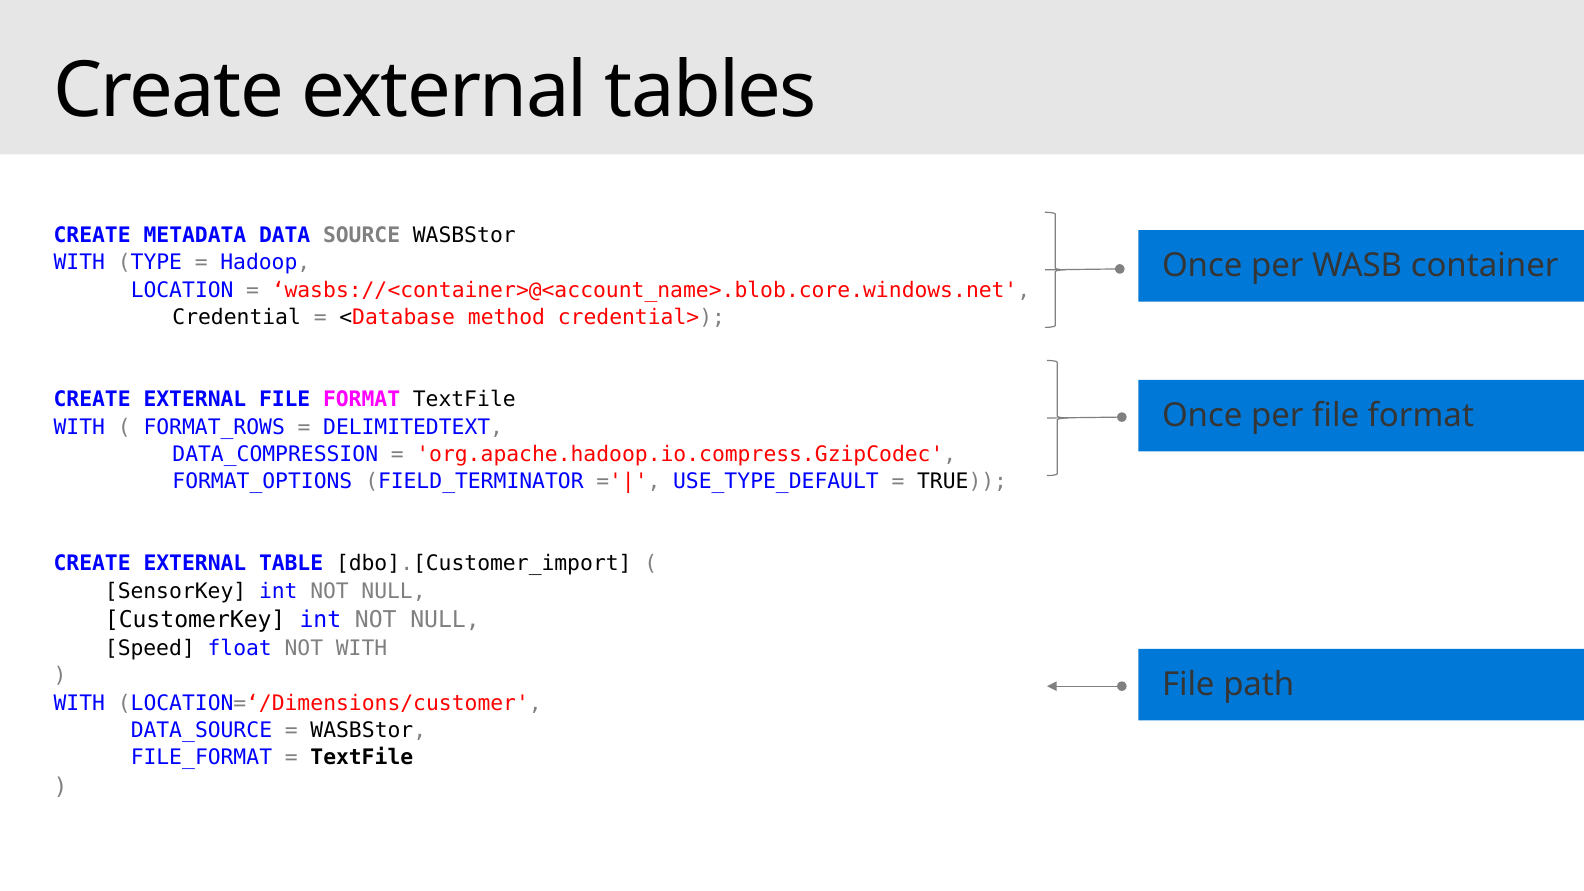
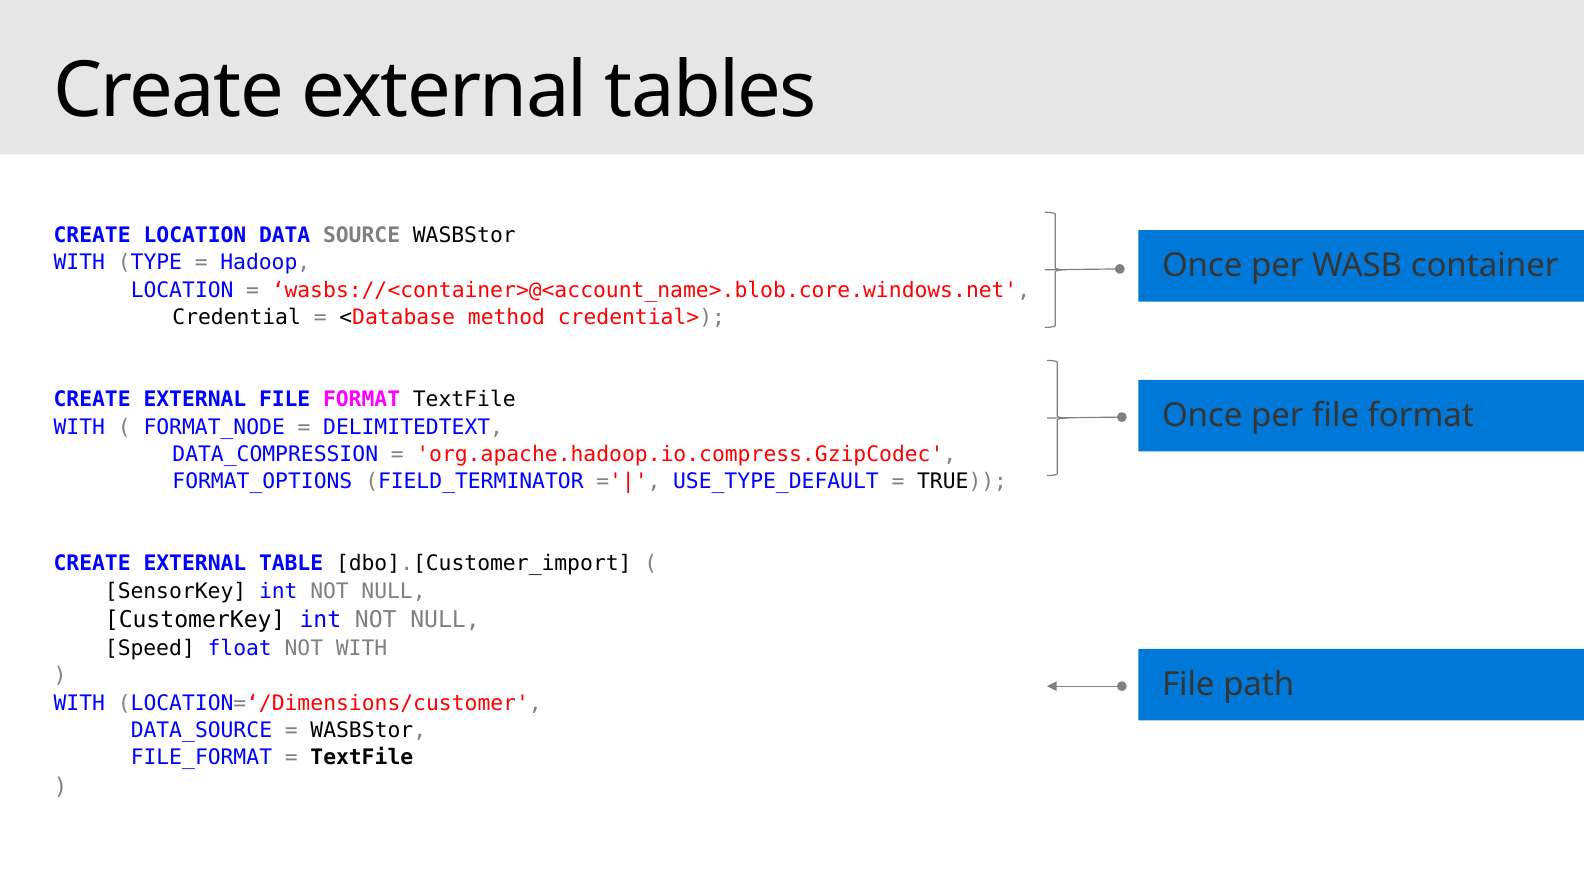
CREATE METADATA: METADATA -> LOCATION
FORMAT_ROWS: FORMAT_ROWS -> FORMAT_NODE
